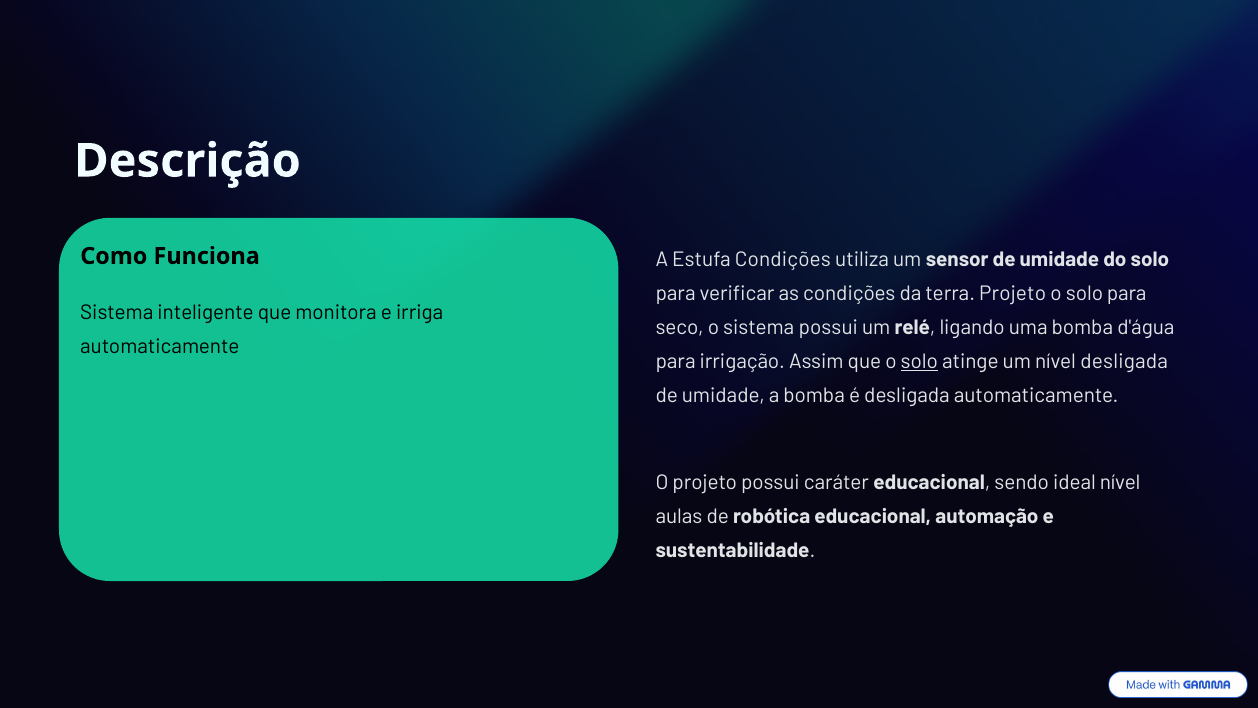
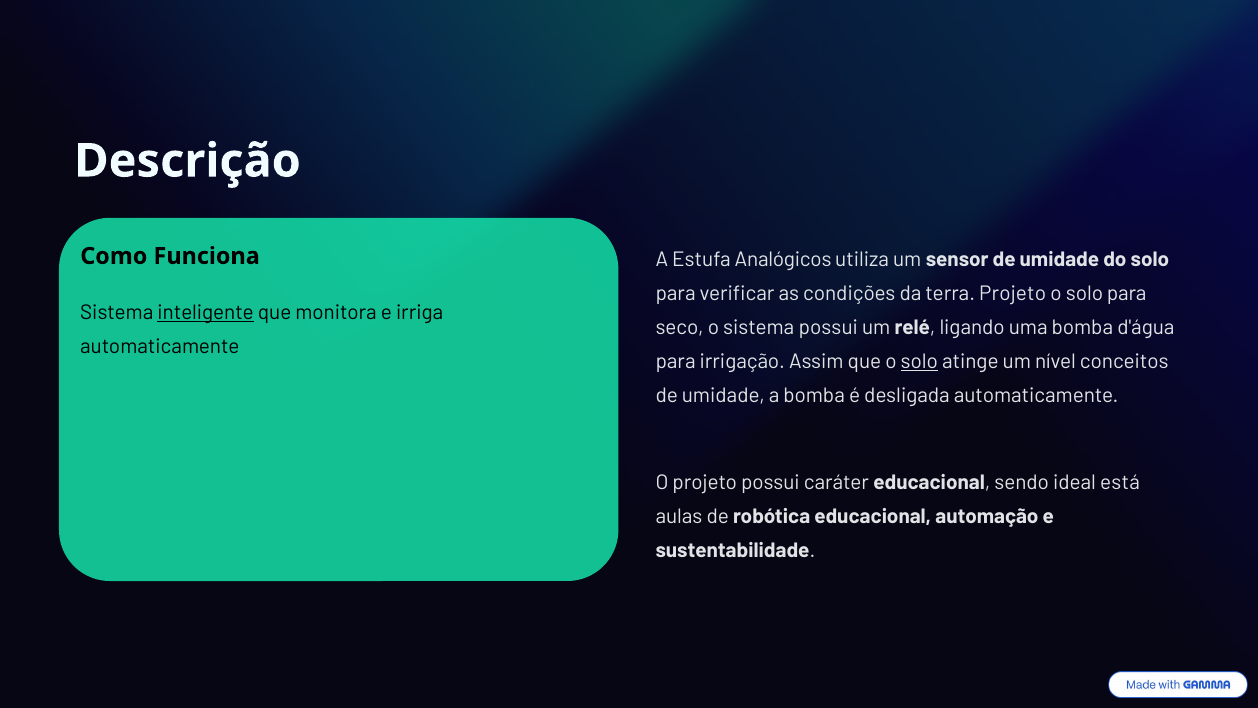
Estufa Condições: Condições -> Analógicos
inteligente underline: none -> present
nível desligada: desligada -> conceitos
ideal nível: nível -> está
